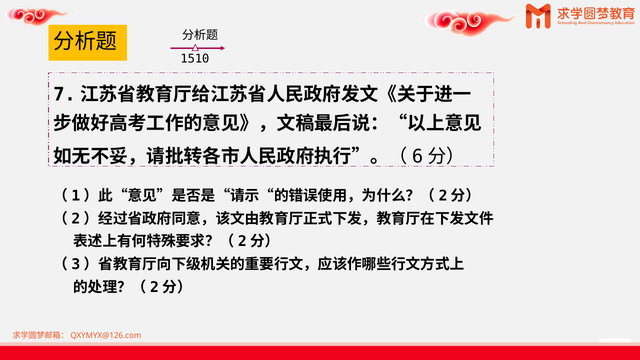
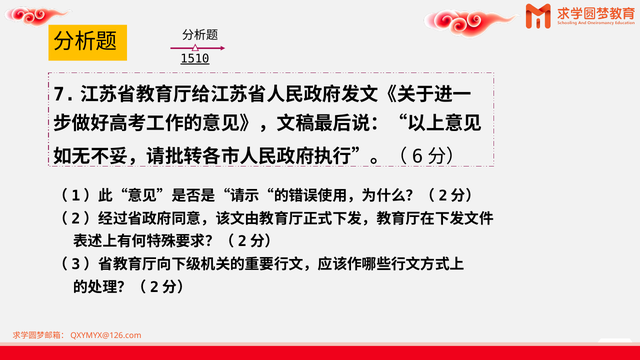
1510 underline: none -> present
